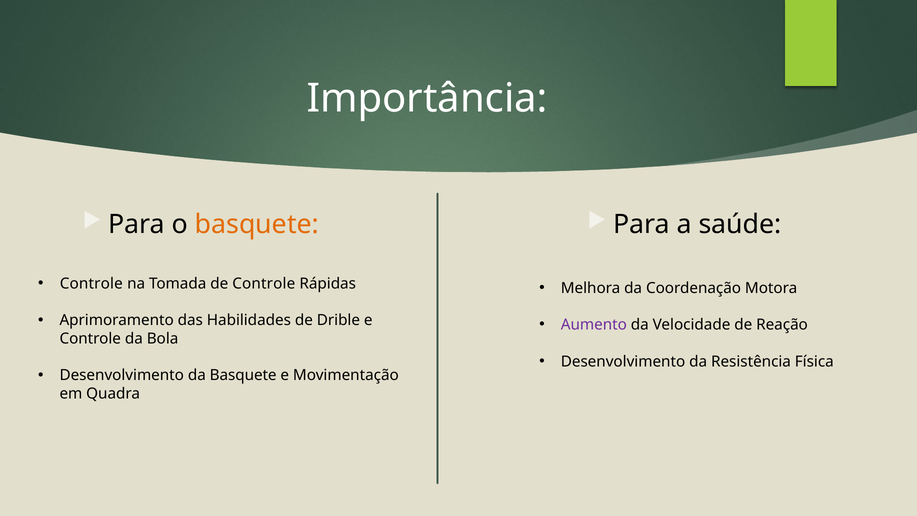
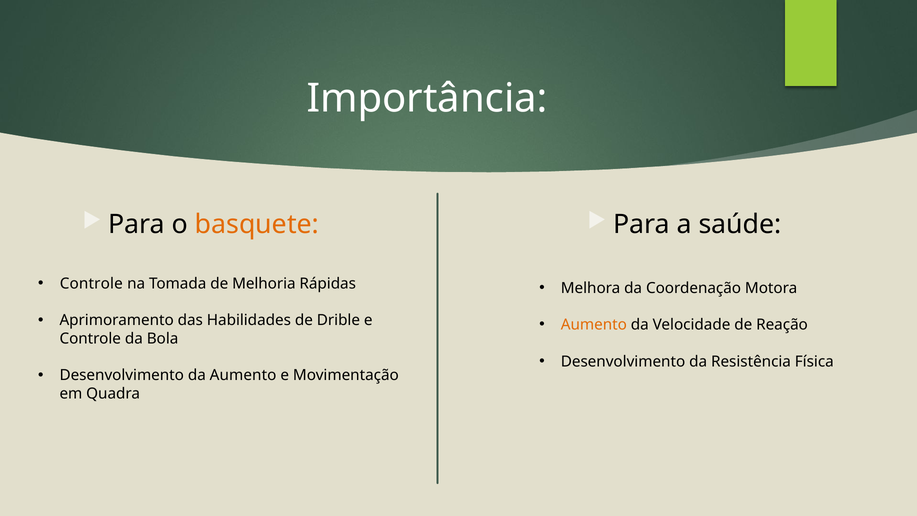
de Controle: Controle -> Melhoria
Aumento at (594, 325) colour: purple -> orange
da Basquete: Basquete -> Aumento
